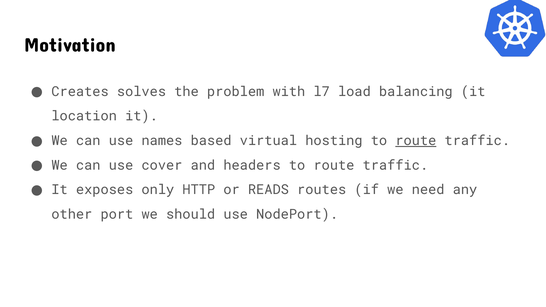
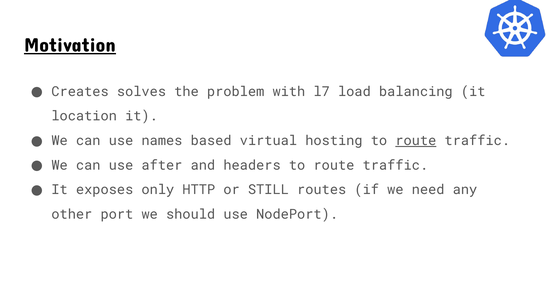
Motivation underline: none -> present
cover: cover -> after
READS: READS -> STILL
